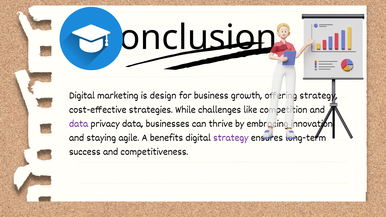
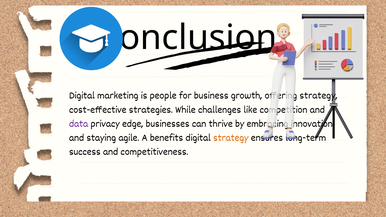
design: design -> people
privacy data: data -> edge
strategy at (231, 137) colour: purple -> orange
